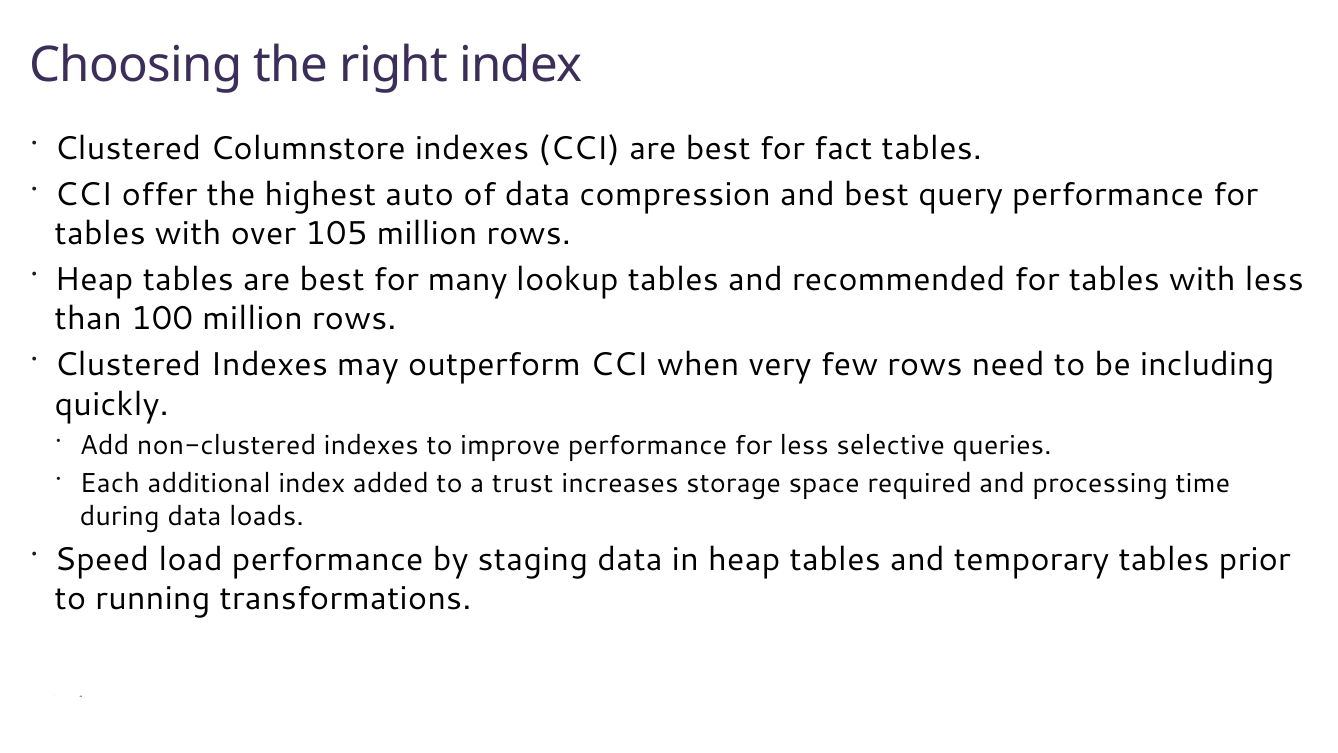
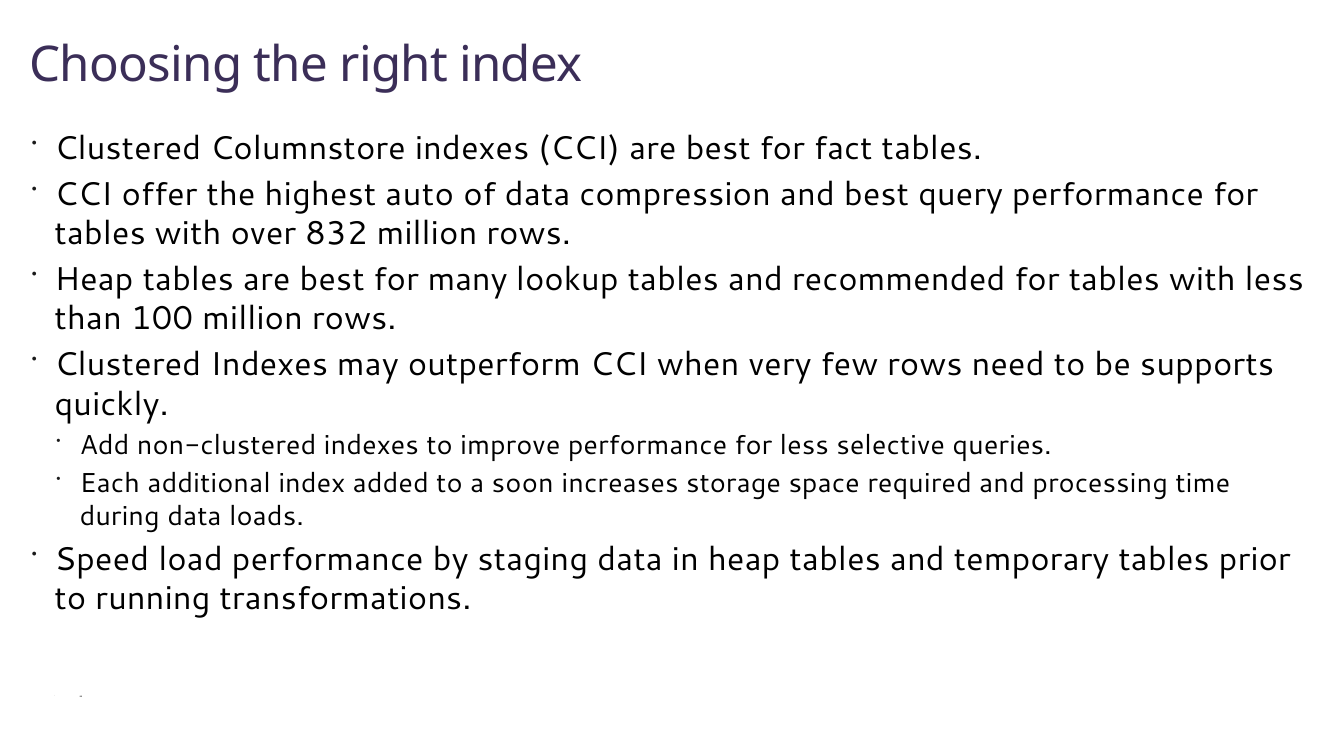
105: 105 -> 832
including: including -> supports
trust: trust -> soon
